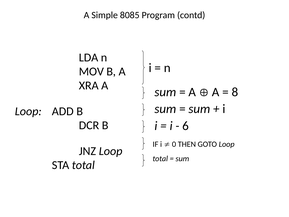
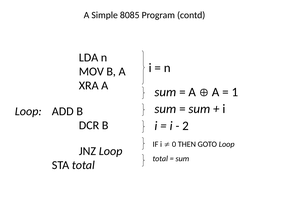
8: 8 -> 1
6: 6 -> 2
